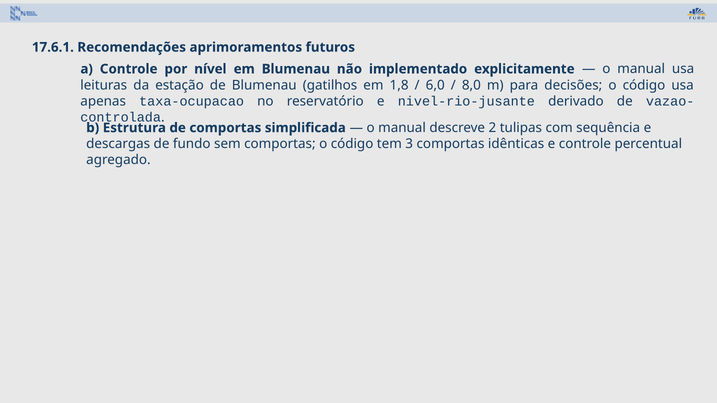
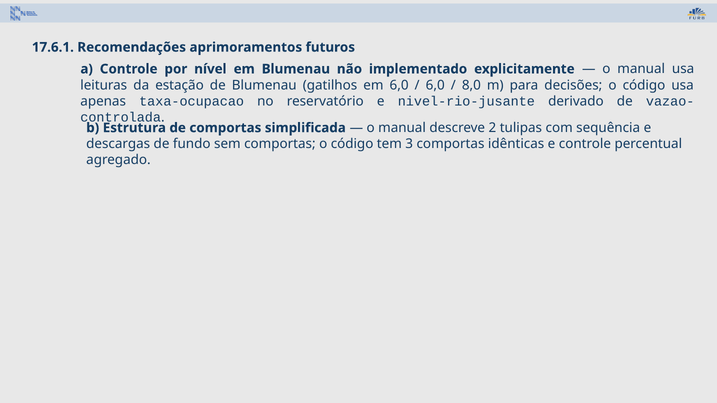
em 1,8: 1,8 -> 6,0
